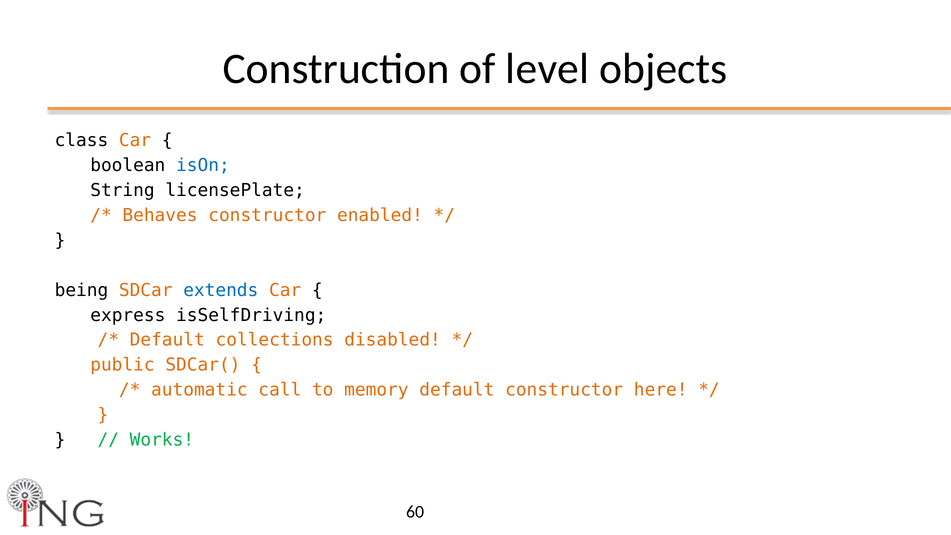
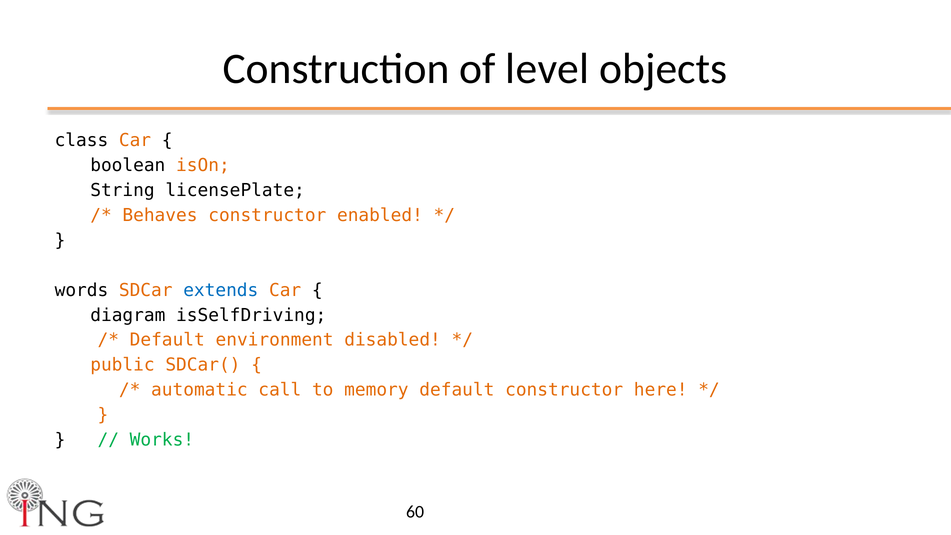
isOn colour: blue -> orange
being: being -> words
express: express -> diagram
collections: collections -> environment
